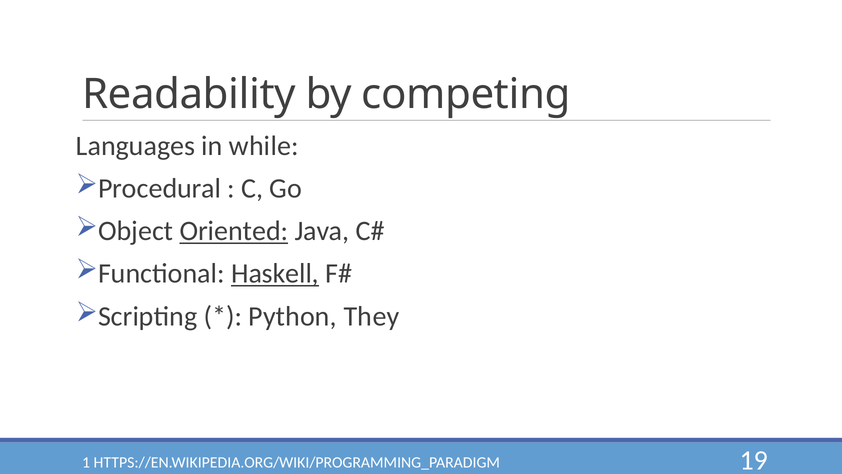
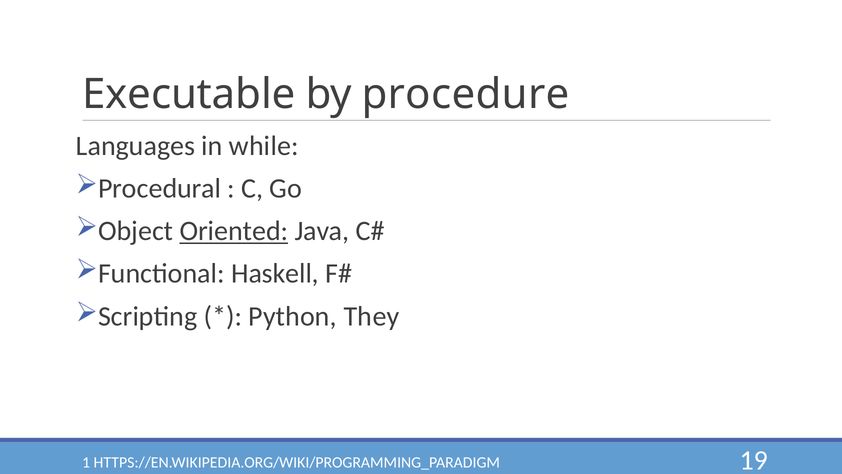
Readability: Readability -> Executable
competing: competing -> procedure
Haskell underline: present -> none
